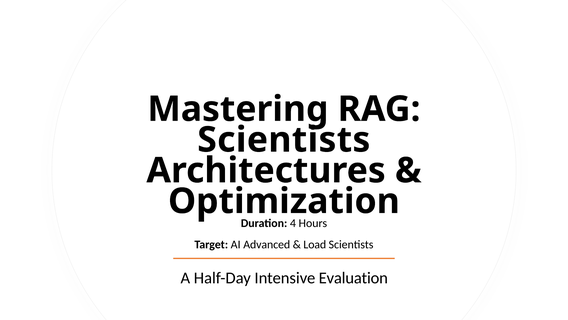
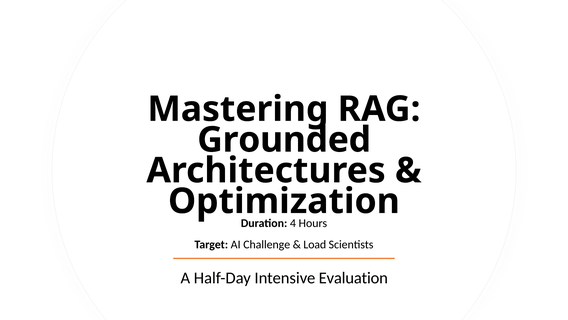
Scientists at (284, 140): Scientists -> Grounded
Advanced: Advanced -> Challenge
